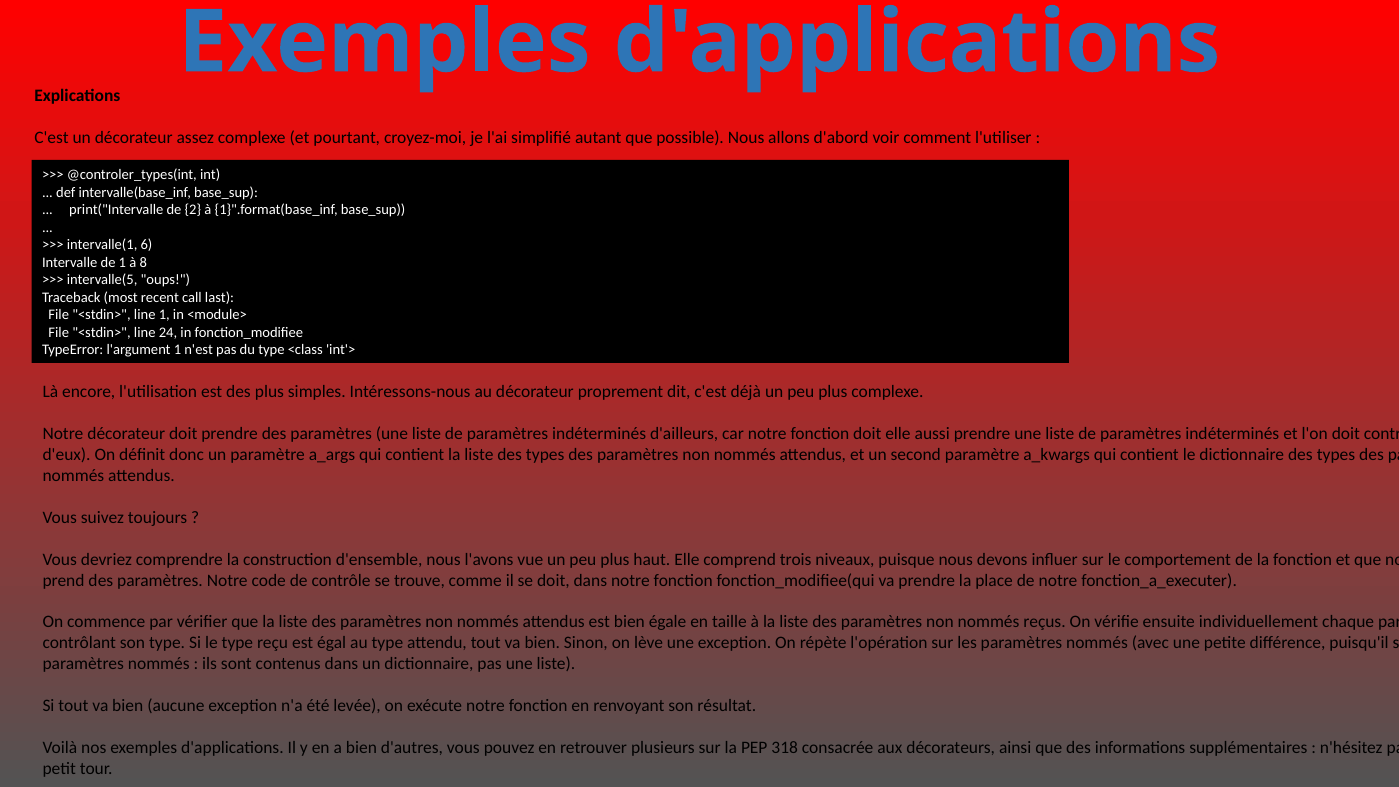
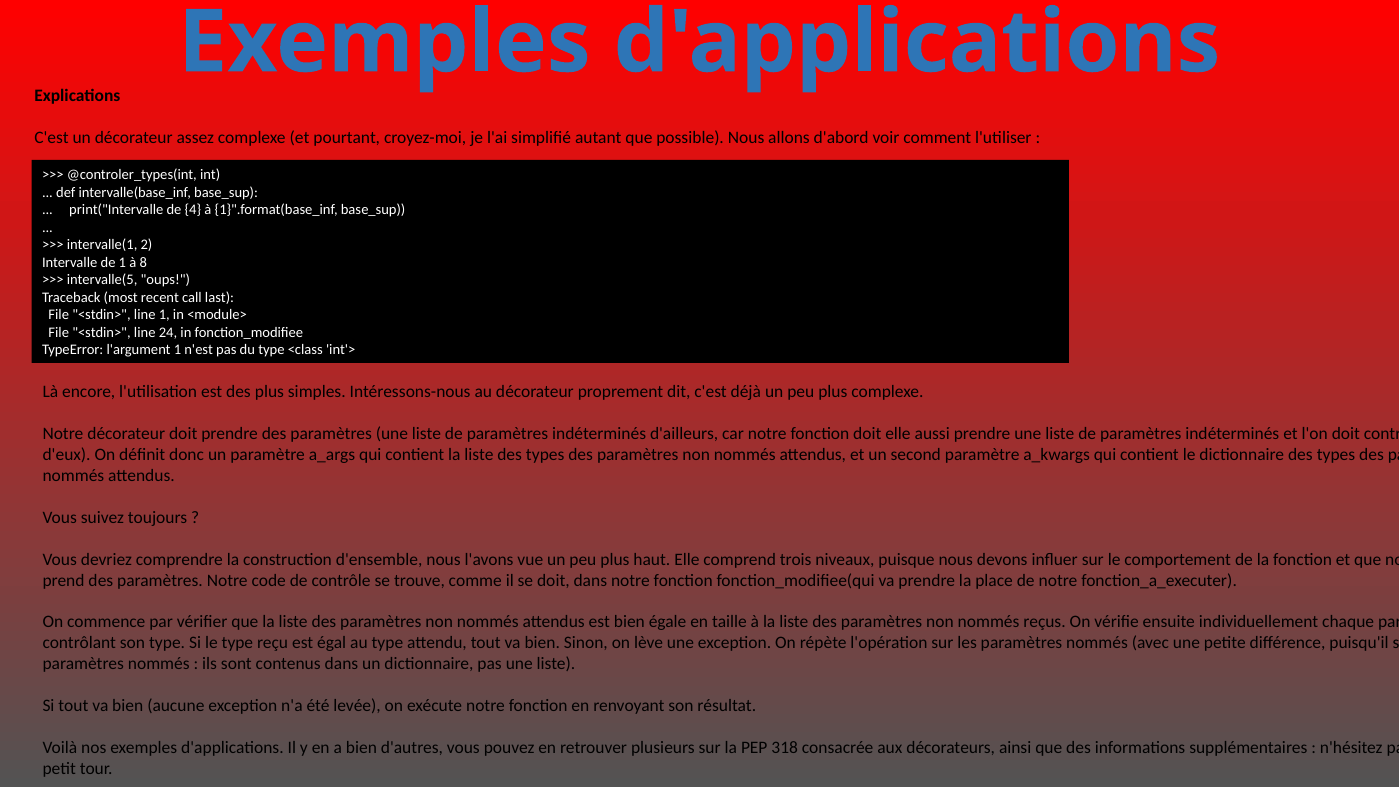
2: 2 -> 4
6: 6 -> 2
